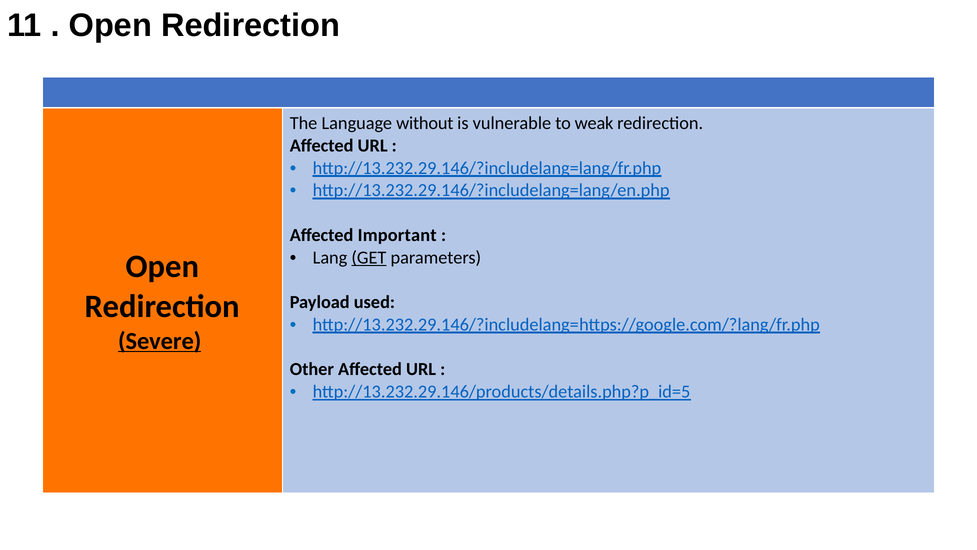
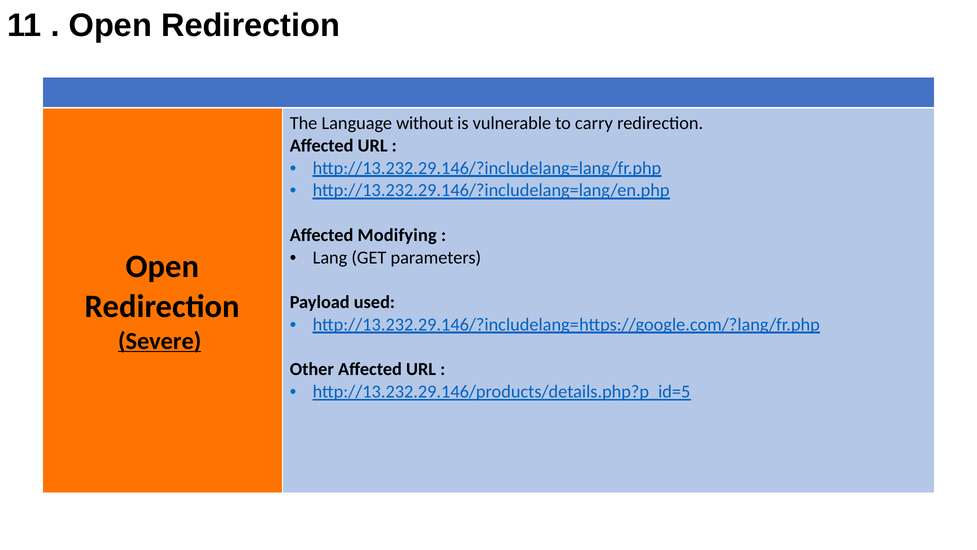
weak: weak -> carry
Important: Important -> Modifying
GET underline: present -> none
